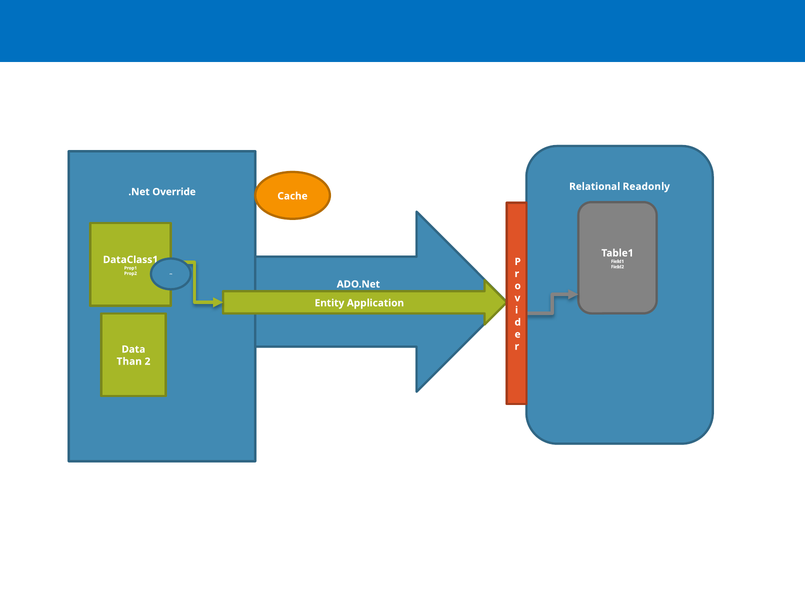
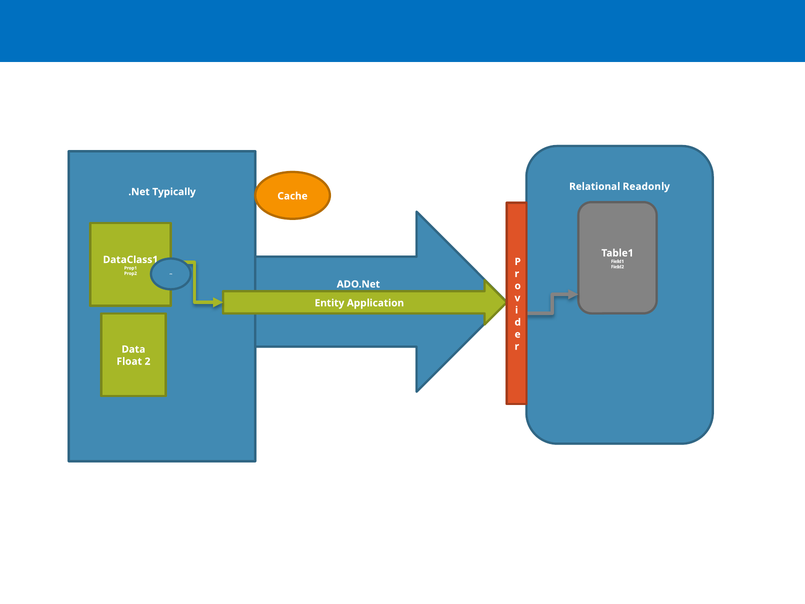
Override: Override -> Typically
Than: Than -> Float
